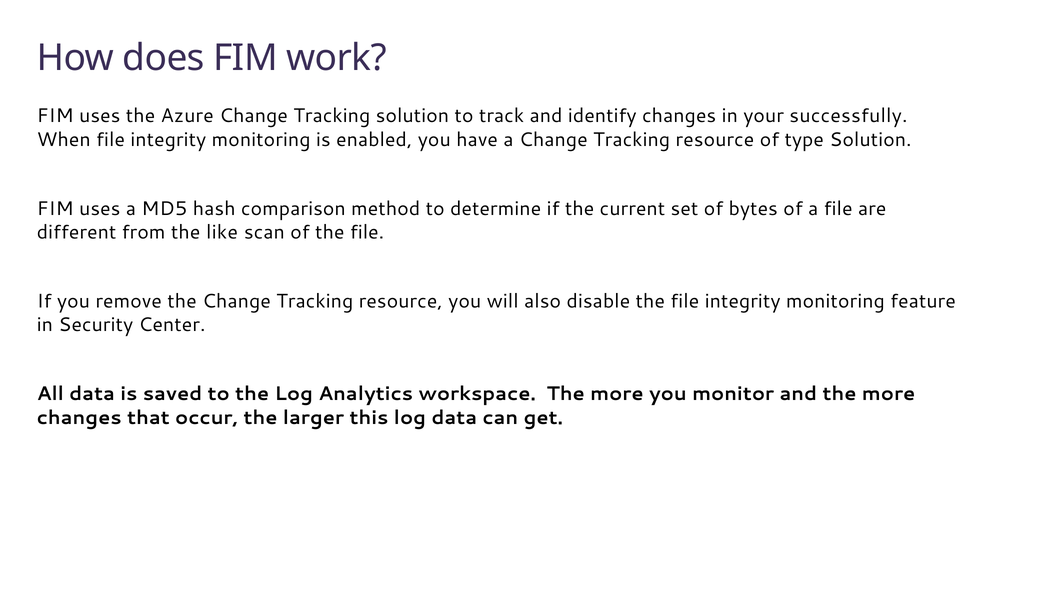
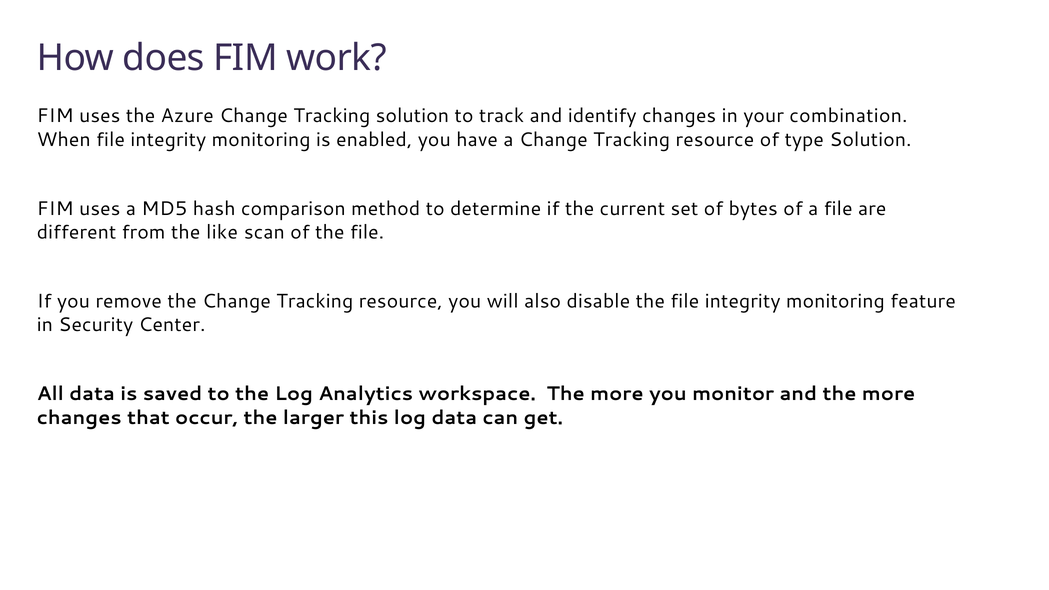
successfully: successfully -> combination
